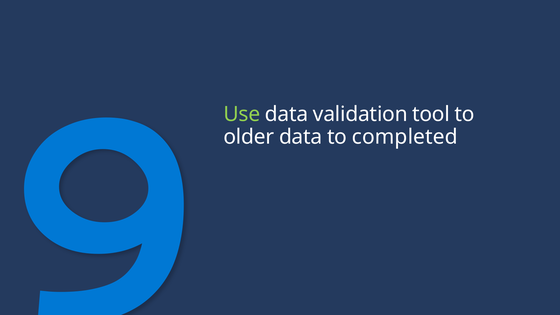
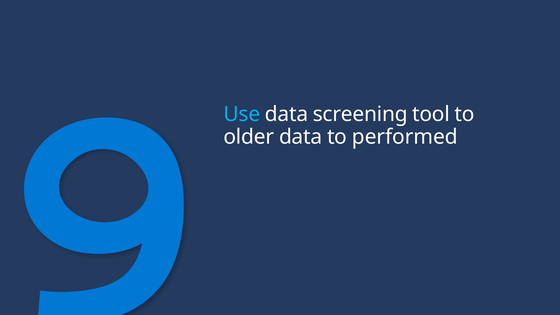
Use colour: light green -> light blue
validation: validation -> screening
completed: completed -> performed
